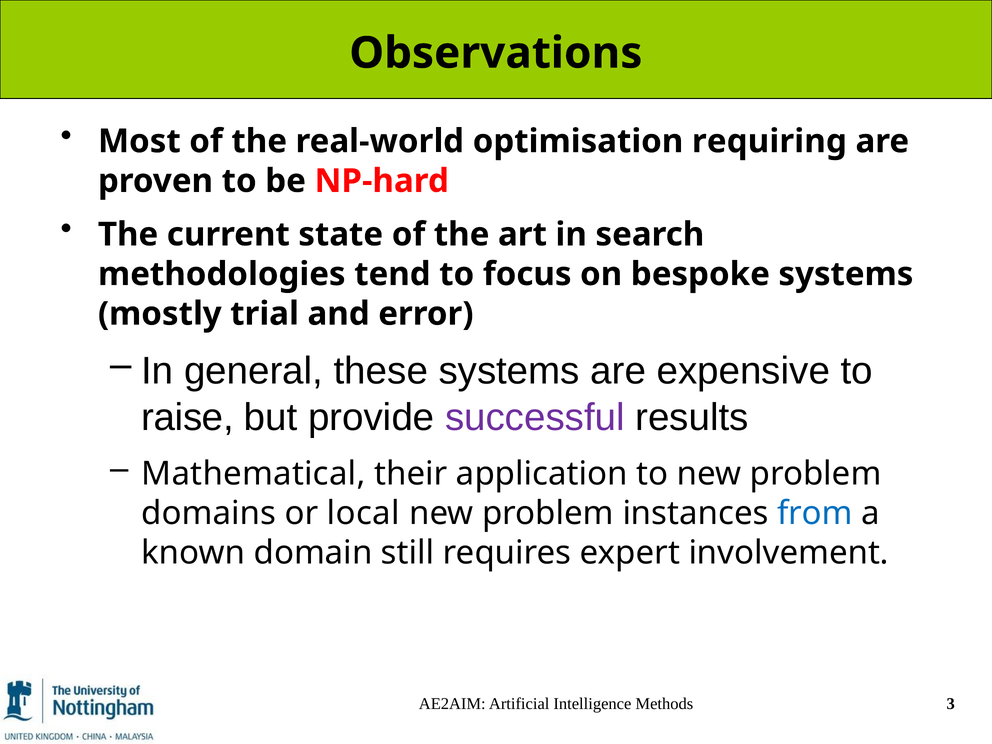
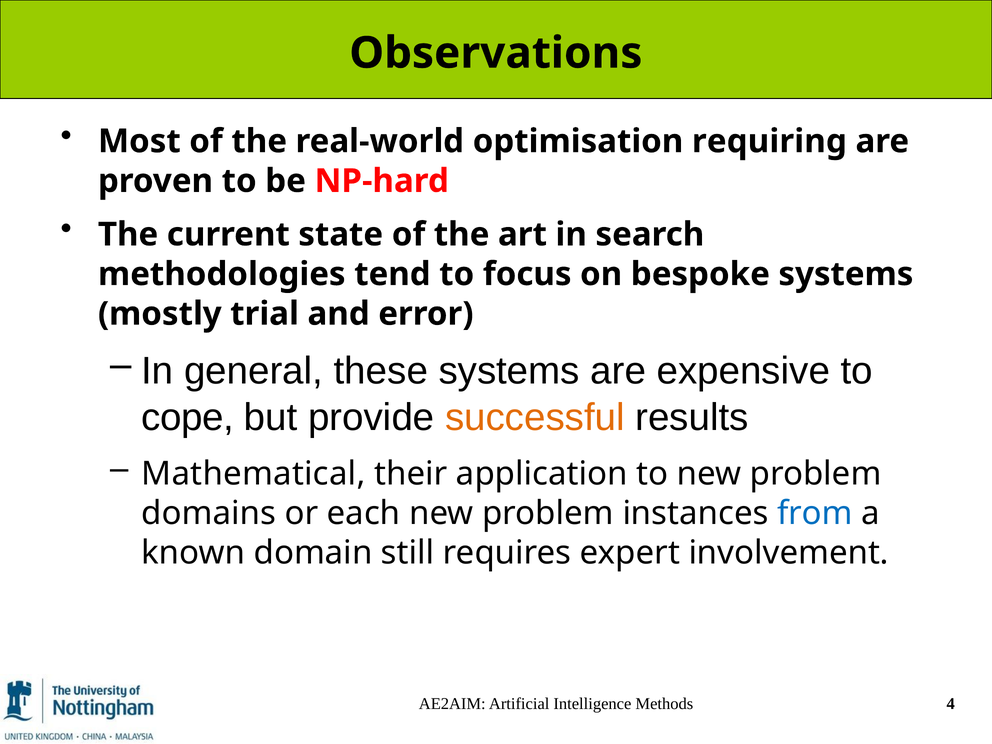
raise: raise -> cope
successful colour: purple -> orange
local: local -> each
3: 3 -> 4
